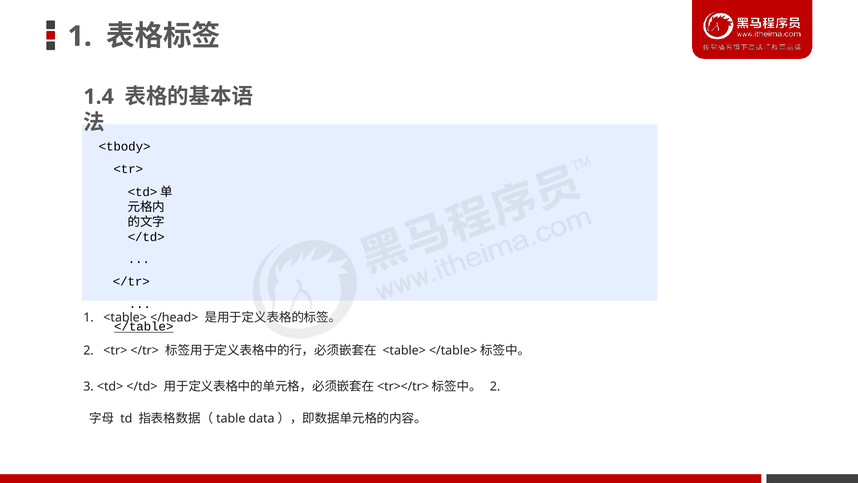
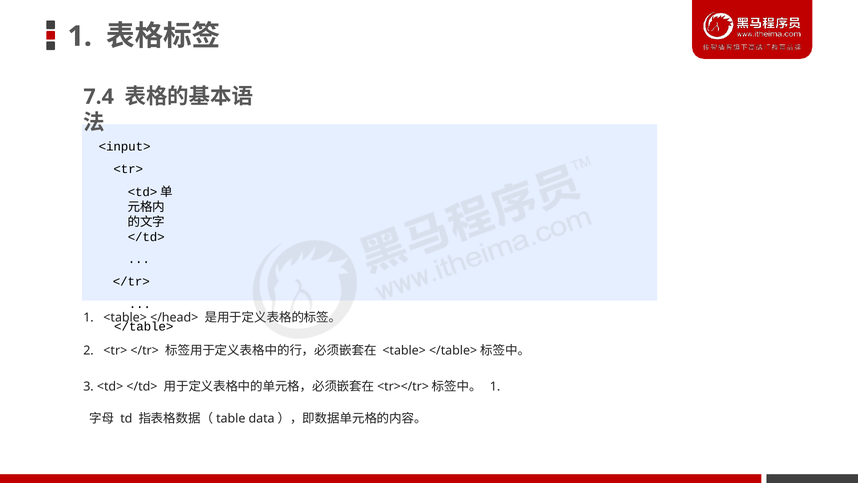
1.4: 1.4 -> 7.4
<tbody>: <tbody> -> <input>
</table> underline: present -> none
2 at (495, 386): 2 -> 1
